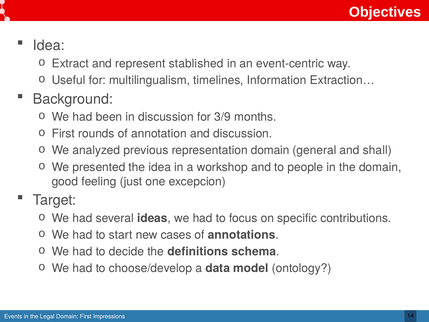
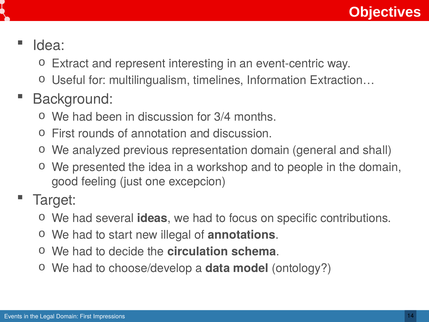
stablished: stablished -> interesting
3/9: 3/9 -> 3/4
cases: cases -> illegal
definitions: definitions -> circulation
